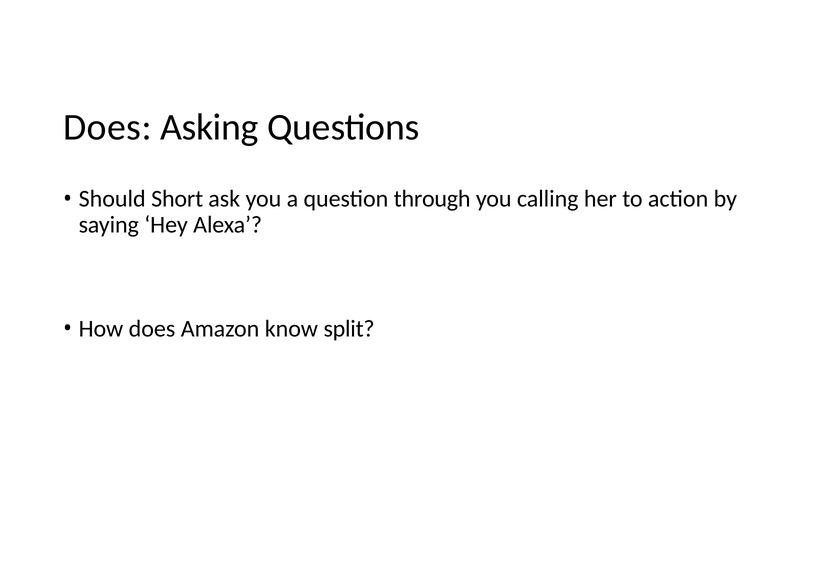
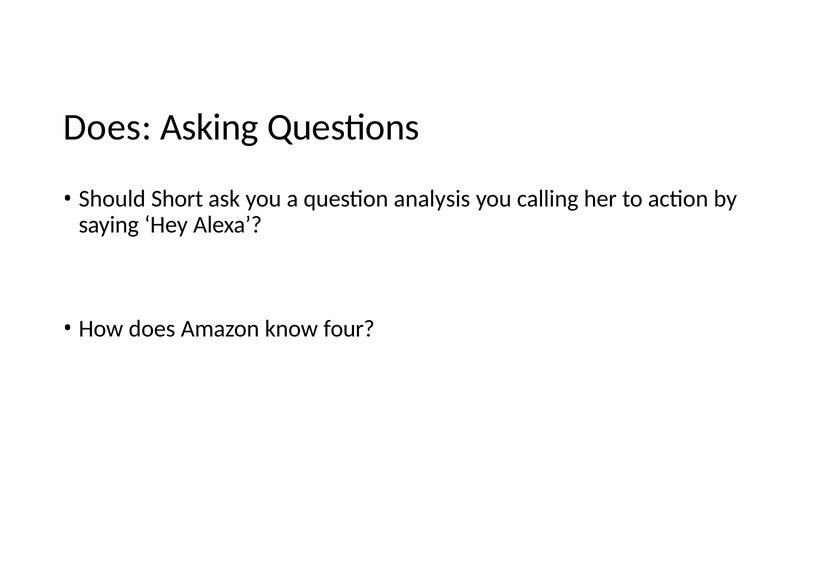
through: through -> analysis
split: split -> four
